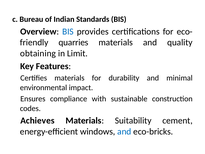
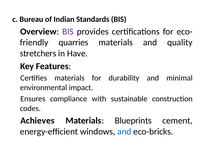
BIS at (68, 31) colour: blue -> purple
obtaining: obtaining -> stretchers
Limit: Limit -> Have
Suitability: Suitability -> Blueprints
